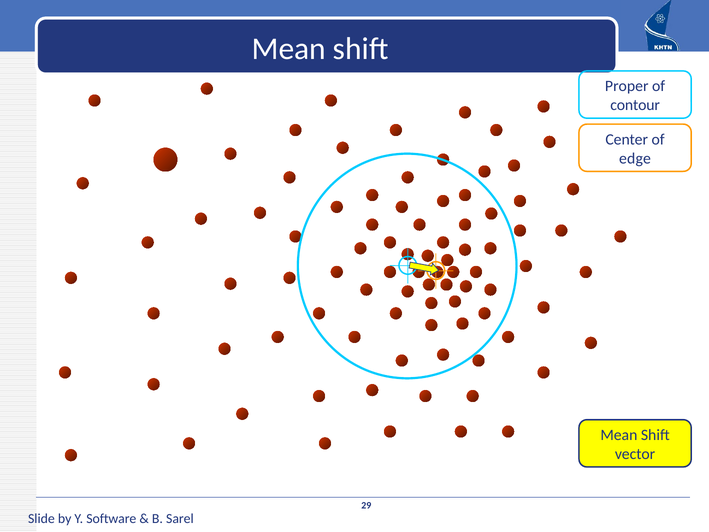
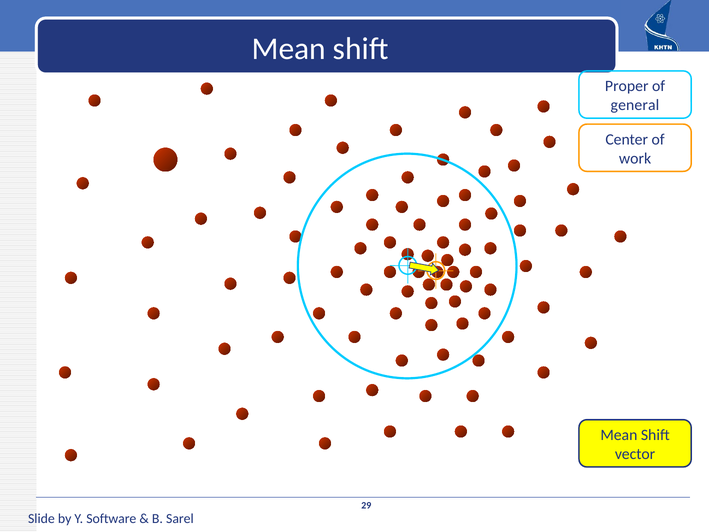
contour: contour -> general
edge: edge -> work
